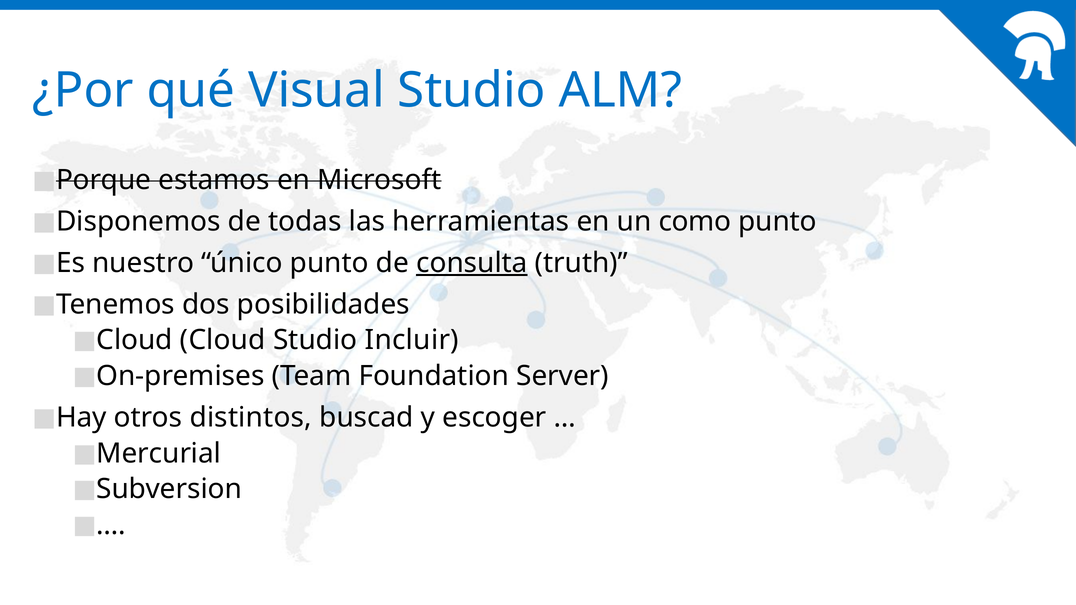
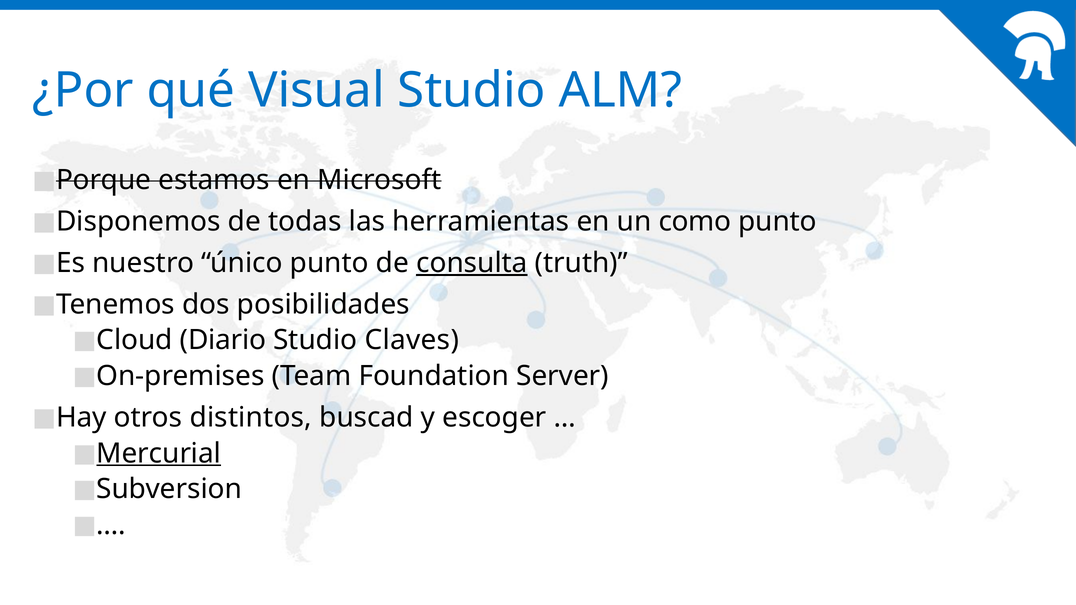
Cloud Cloud: Cloud -> Diario
Incluir: Incluir -> Claves
Mercurial underline: none -> present
